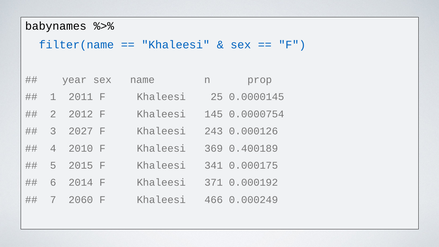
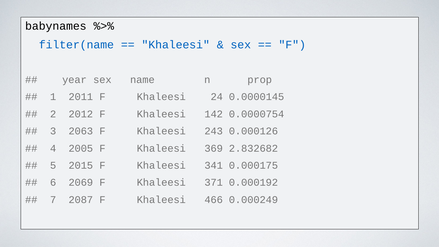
25: 25 -> 24
145: 145 -> 142
2027: 2027 -> 2063
2010: 2010 -> 2005
0.400189: 0.400189 -> 2.832682
2014: 2014 -> 2069
2060: 2060 -> 2087
